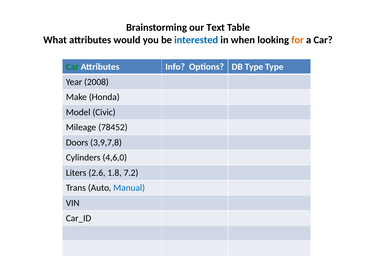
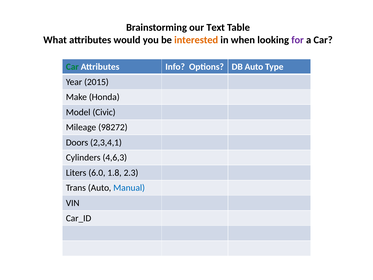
interested colour: blue -> orange
for colour: orange -> purple
DB Type: Type -> Auto
2008: 2008 -> 2015
78452: 78452 -> 98272
3,9,7,8: 3,9,7,8 -> 2,3,4,1
4,6,0: 4,6,0 -> 4,6,3
2.6: 2.6 -> 6.0
7.2: 7.2 -> 2.3
